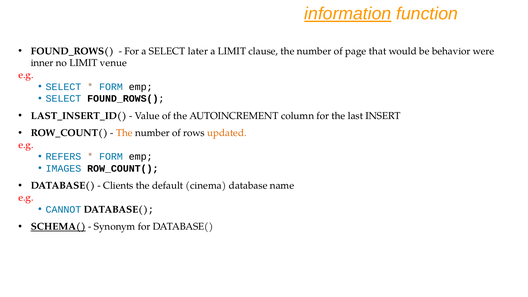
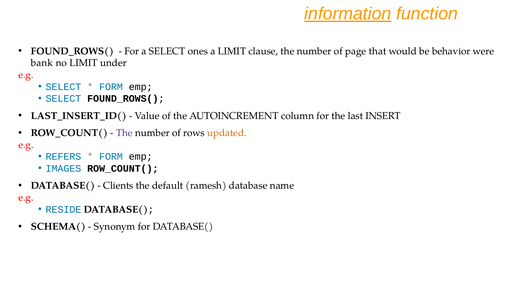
later: later -> ones
inner: inner -> bank
venue: venue -> under
The at (124, 133) colour: orange -> purple
cinema: cinema -> ramesh
CANNOT: CANNOT -> RESIDE
SCHEMA( underline: present -> none
